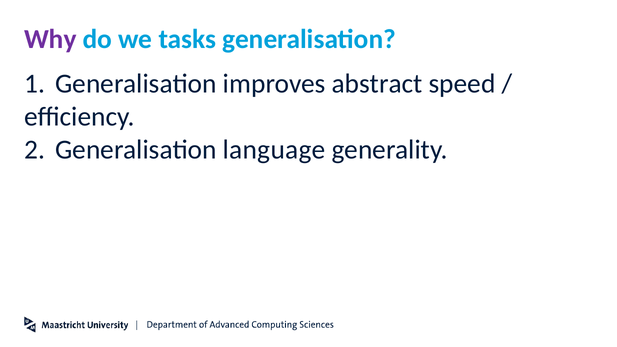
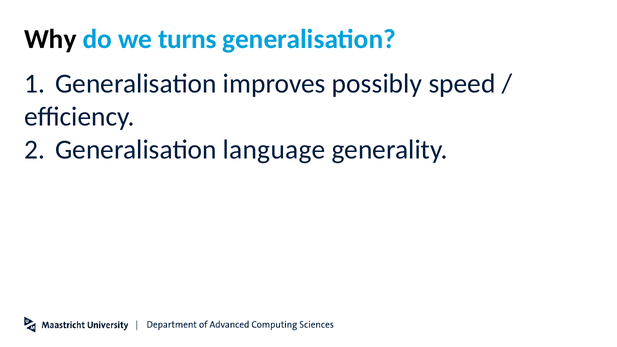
Why colour: purple -> black
tasks: tasks -> turns
abstract: abstract -> possibly
